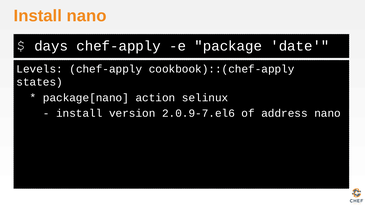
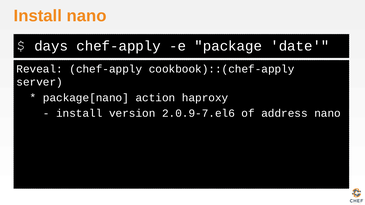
Levels: Levels -> Reveal
states: states -> server
selinux: selinux -> haproxy
